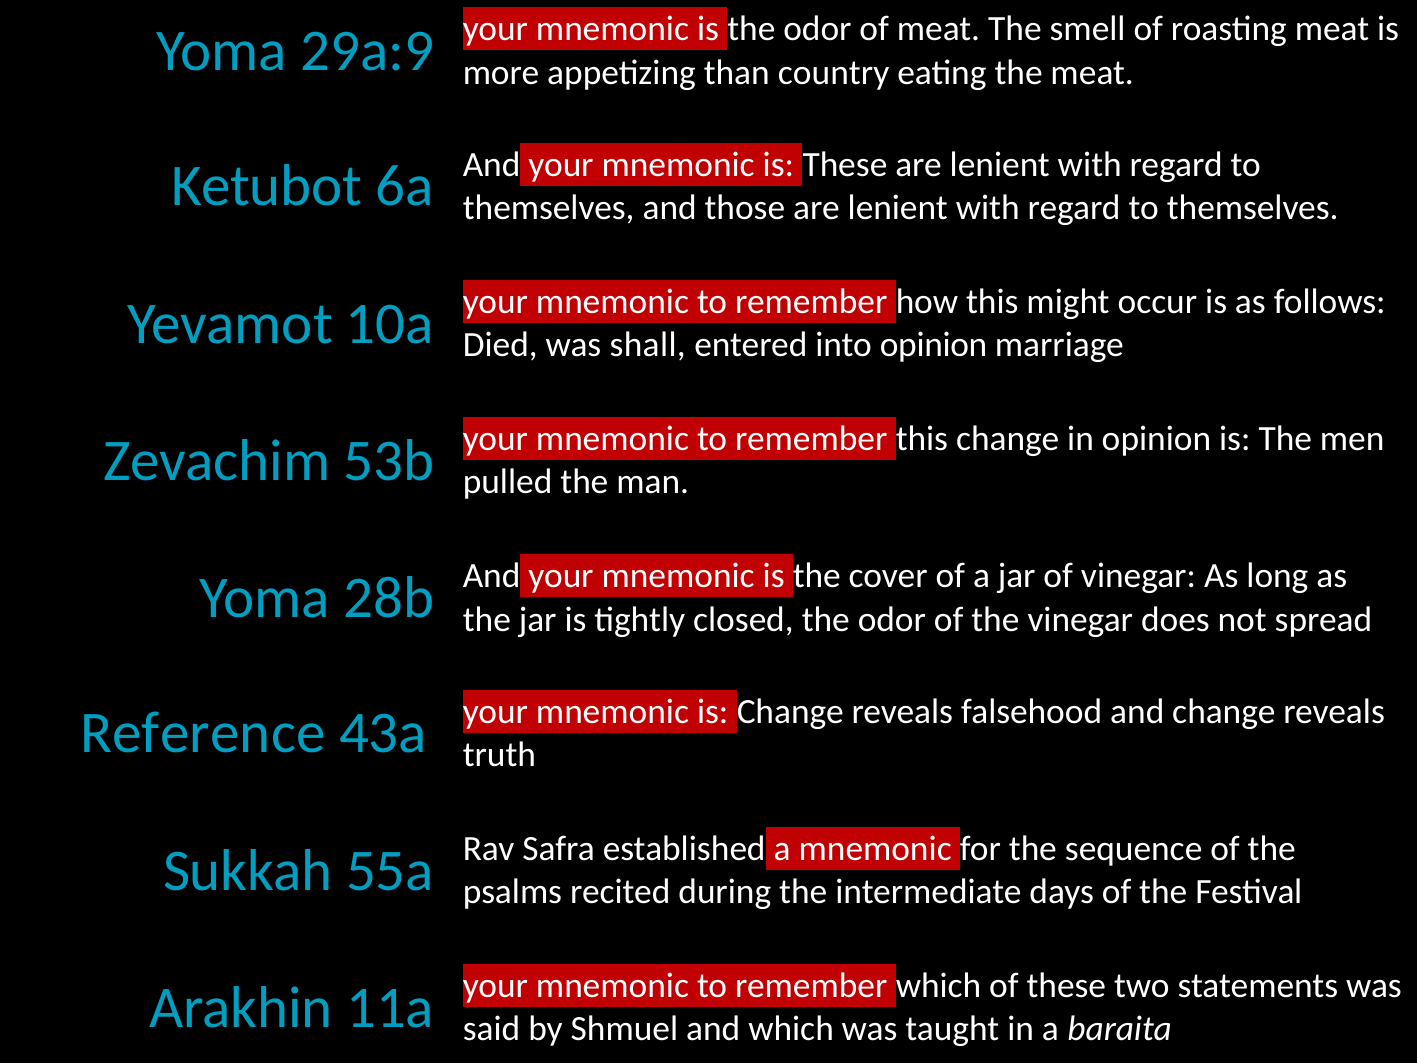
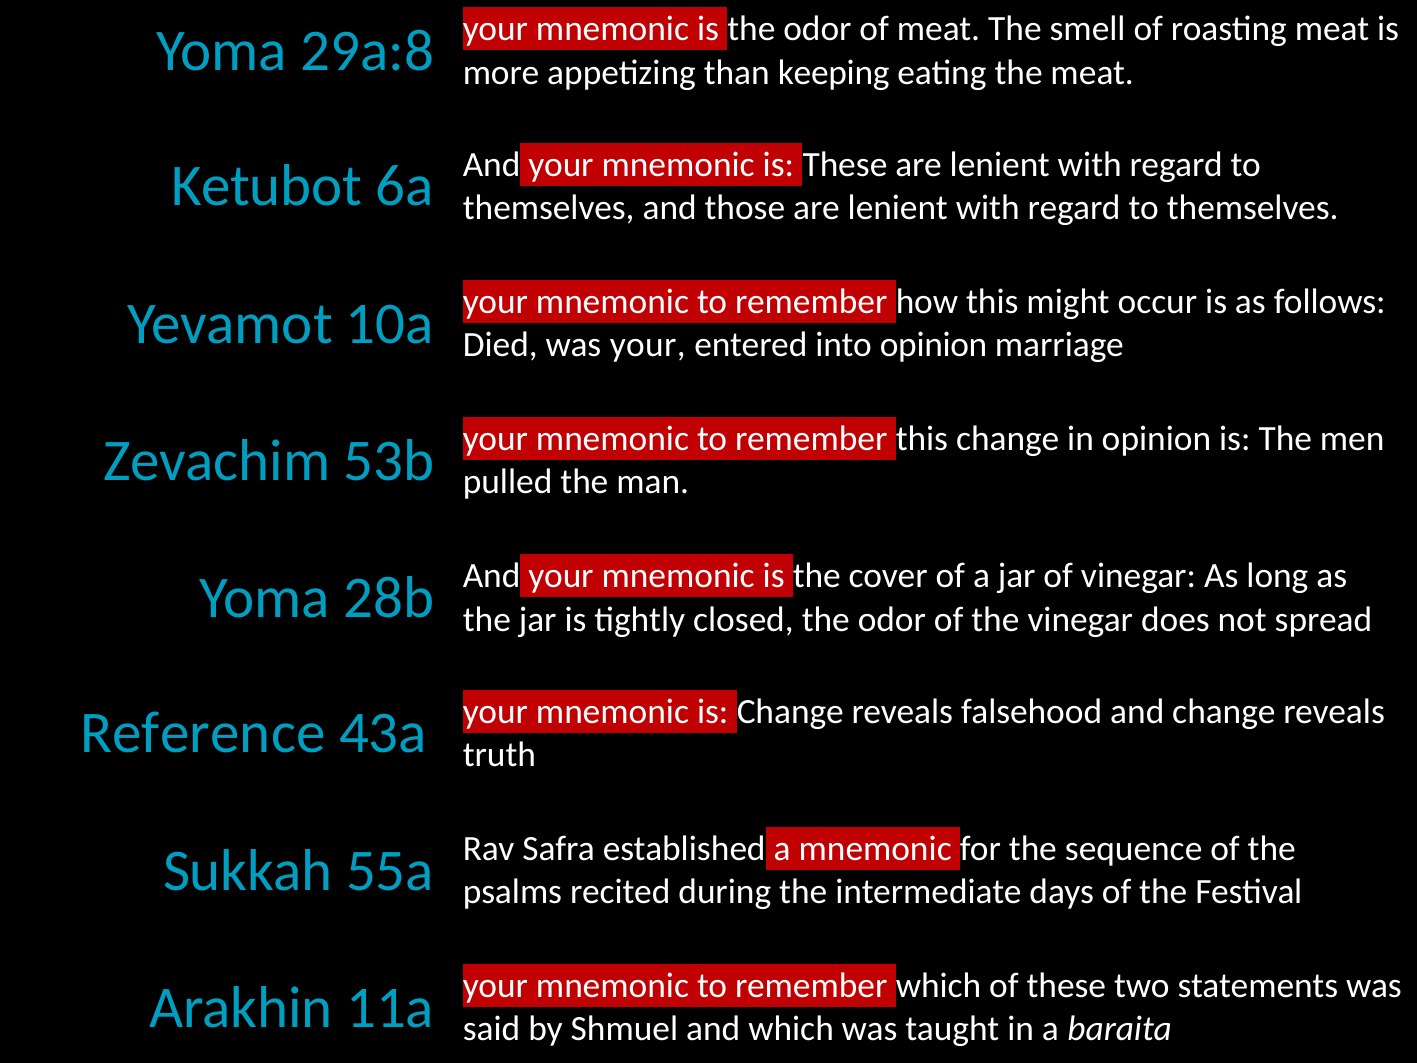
29a:9: 29a:9 -> 29a:8
country: country -> keeping
was shall: shall -> your
